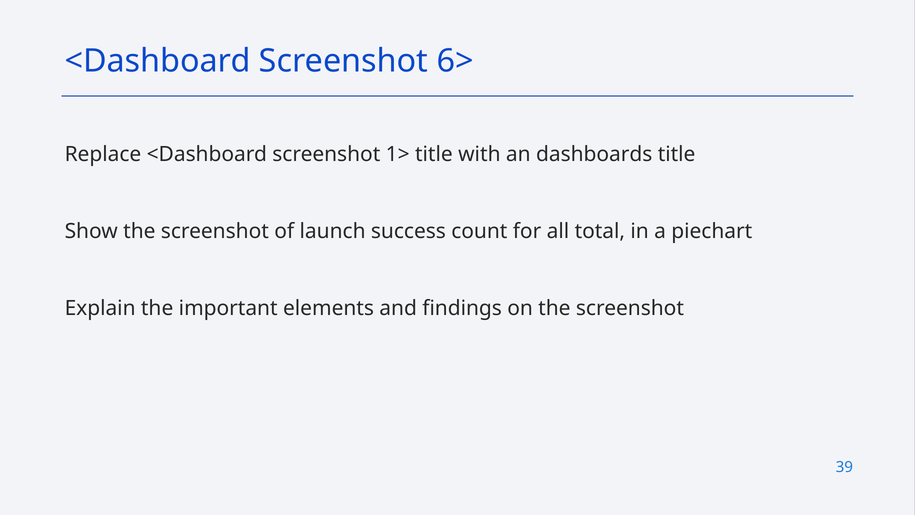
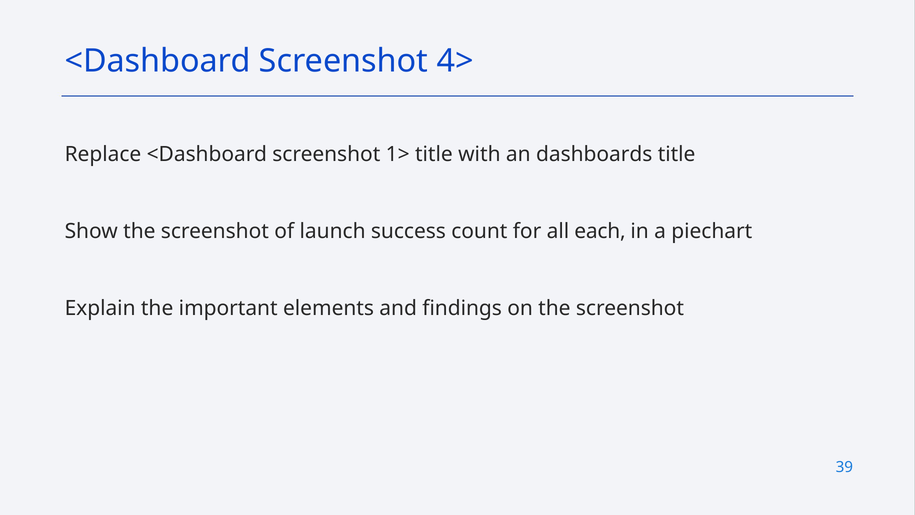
6>: 6> -> 4>
total: total -> each
